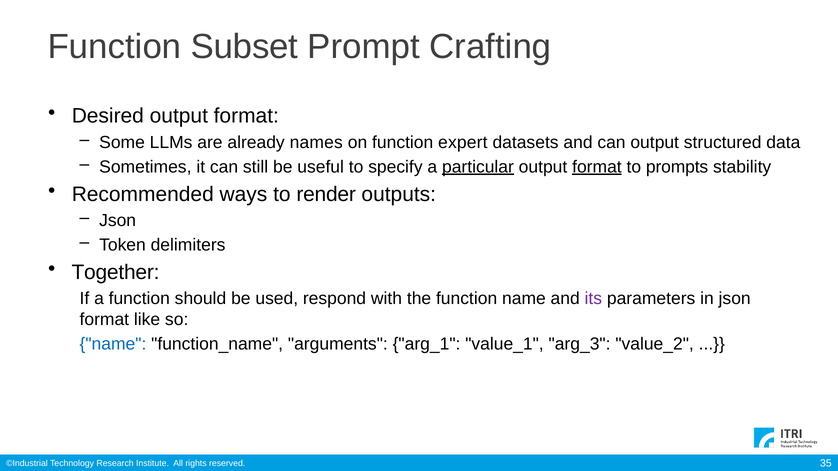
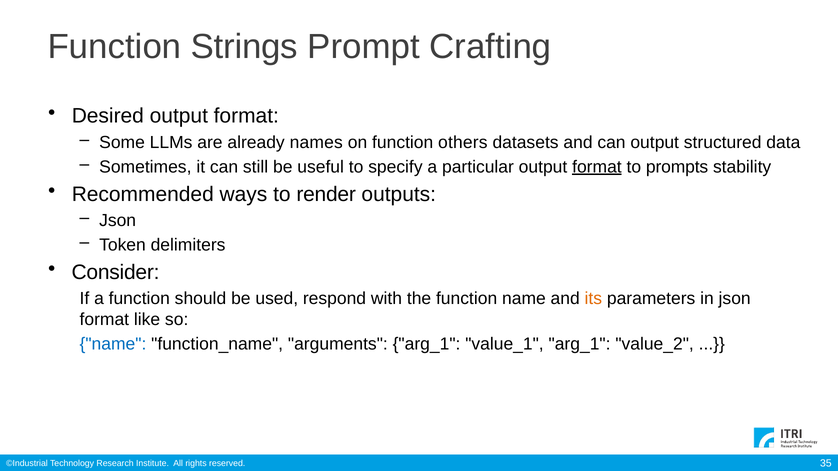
Subset: Subset -> Strings
expert: expert -> others
particular underline: present -> none
Together: Together -> Consider
its colour: purple -> orange
value_1 arg_3: arg_3 -> arg_1
